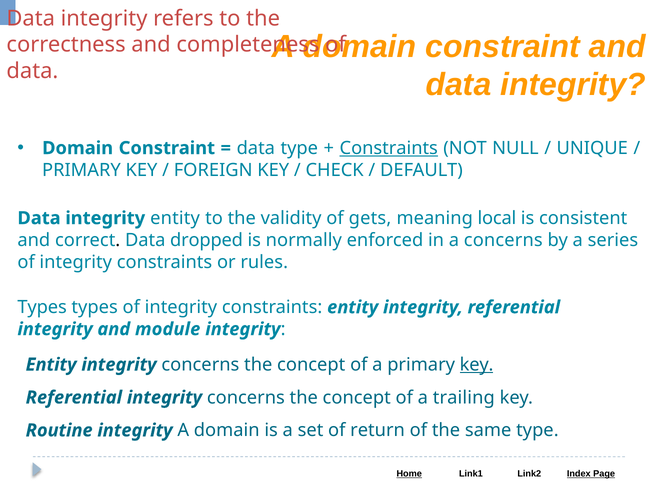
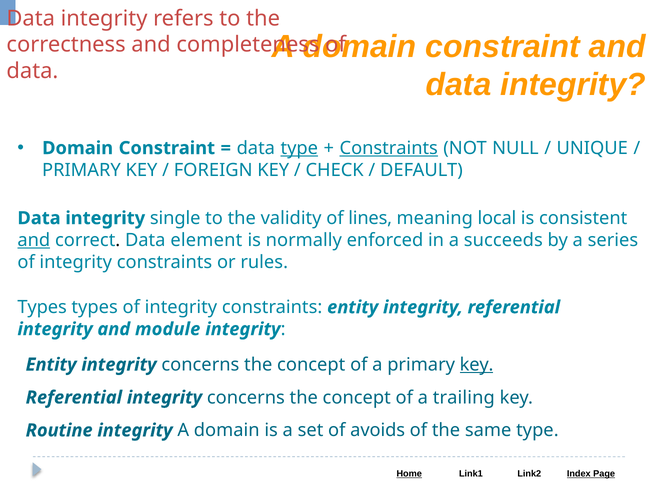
type at (299, 148) underline: none -> present
integrity entity: entity -> single
gets: gets -> lines
and at (34, 240) underline: none -> present
dropped: dropped -> element
a concerns: concerns -> succeeds
return: return -> avoids
